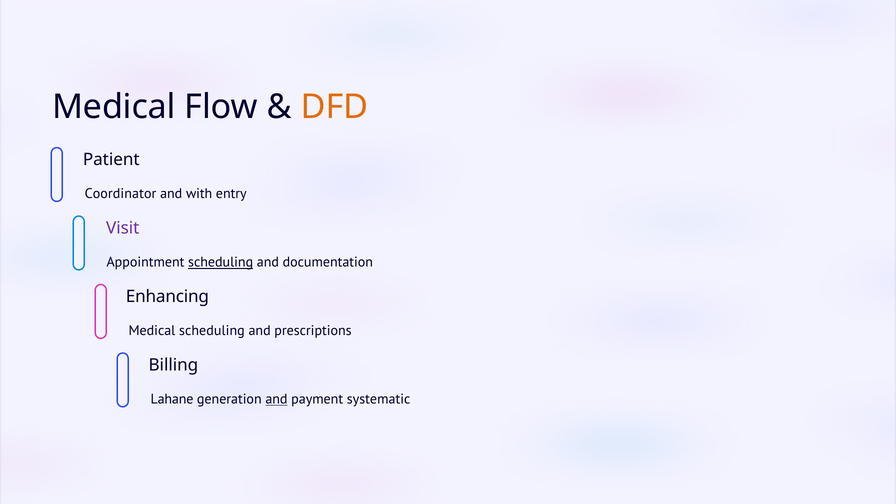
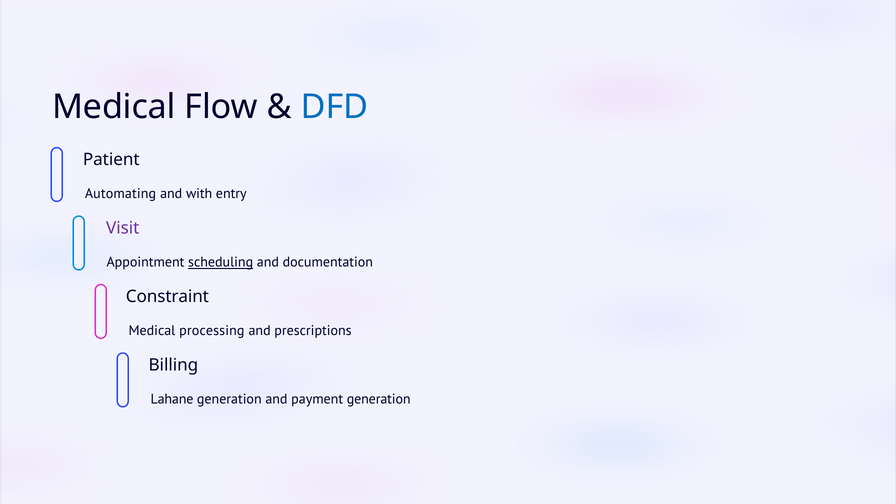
DFD colour: orange -> blue
Coordinator: Coordinator -> Automating
Enhancing: Enhancing -> Constraint
Medical scheduling: scheduling -> processing
and at (276, 399) underline: present -> none
payment systematic: systematic -> generation
